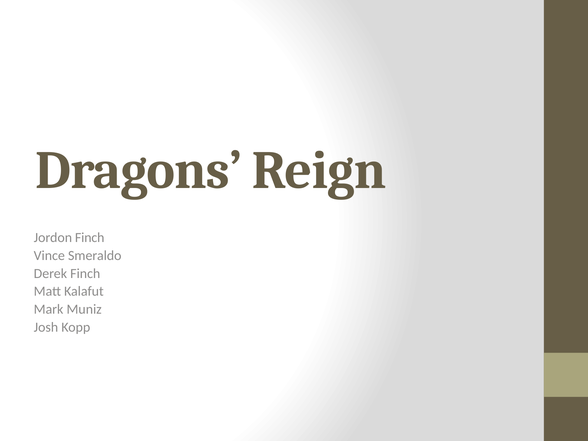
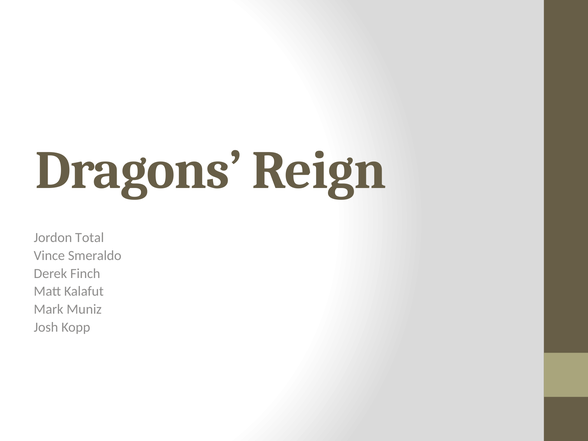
Jordon Finch: Finch -> Total
